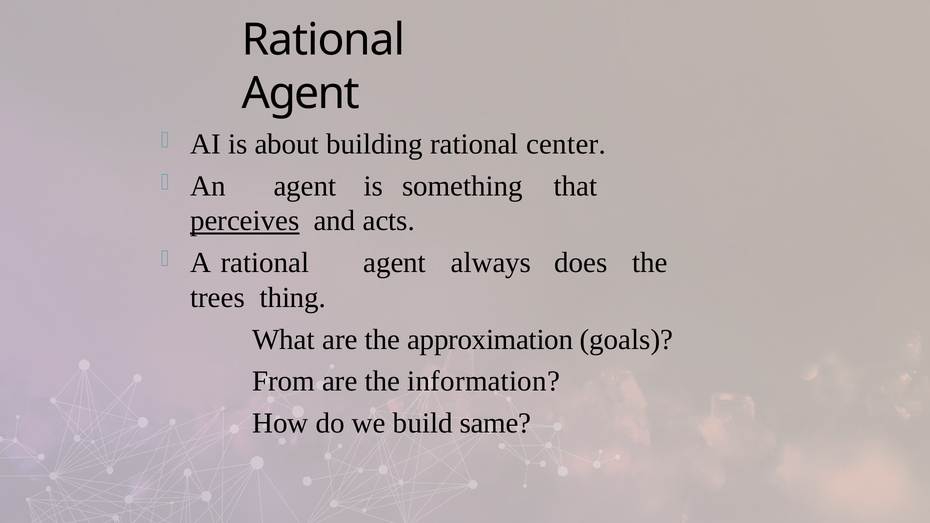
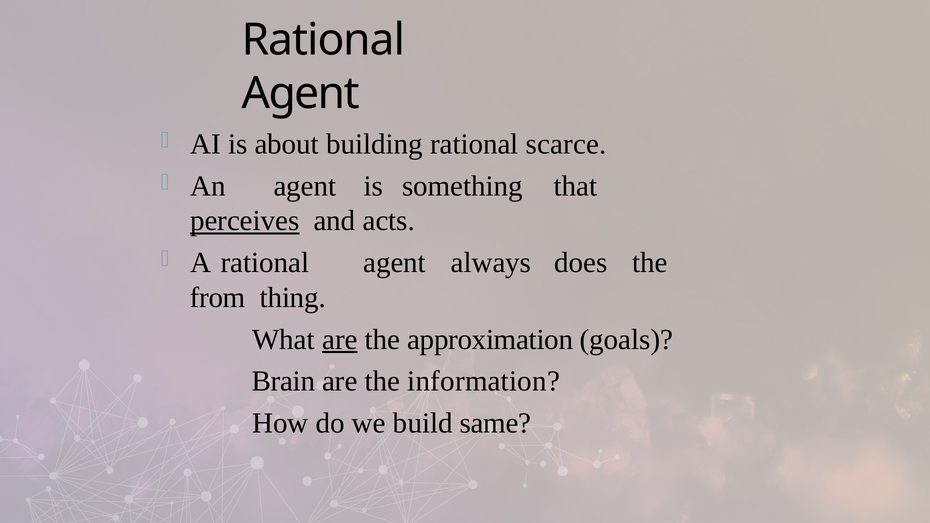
center: center -> scarce
trees: trees -> from
are at (340, 340) underline: none -> present
From: From -> Brain
